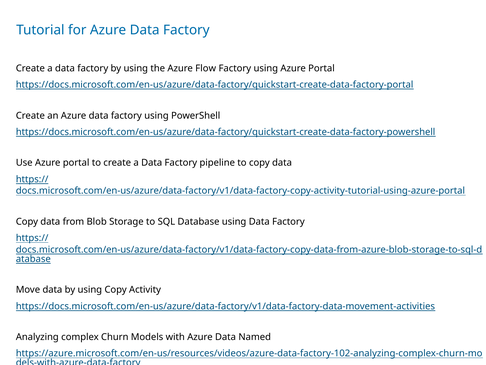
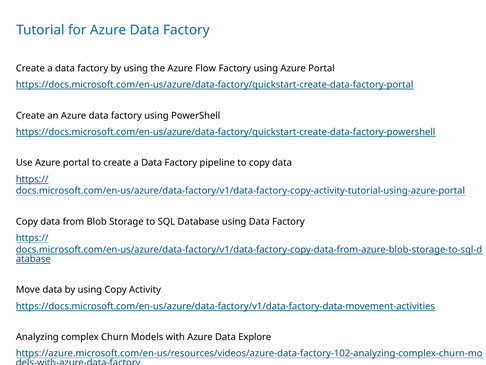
Named: Named -> Explore
